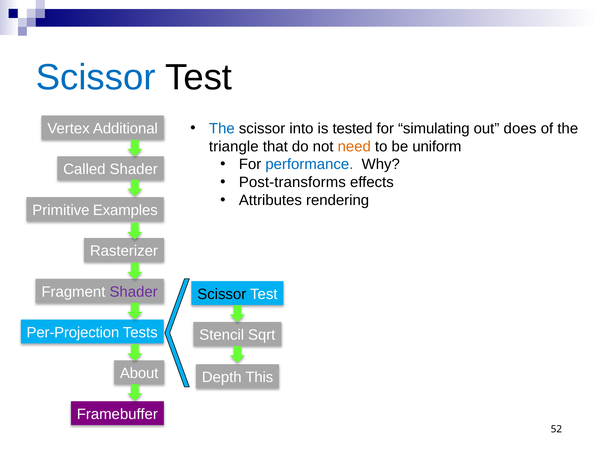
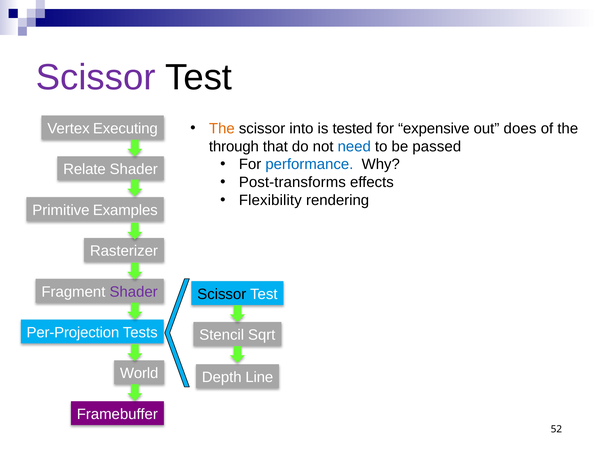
Scissor at (96, 77) colour: blue -> purple
The at (222, 128) colour: blue -> orange
simulating: simulating -> expensive
Additional: Additional -> Executing
triangle: triangle -> through
need colour: orange -> blue
uniform: uniform -> passed
Called: Called -> Relate
Attributes: Attributes -> Flexibility
About: About -> World
This: This -> Line
